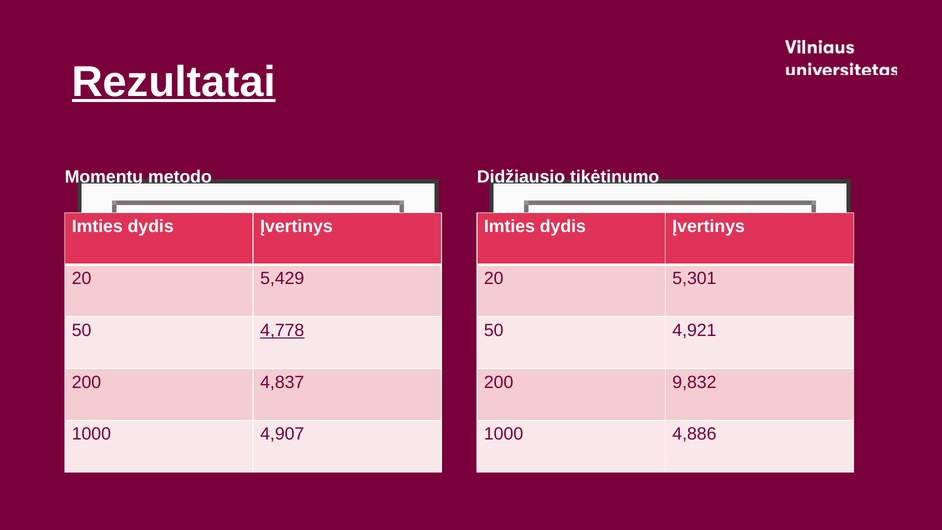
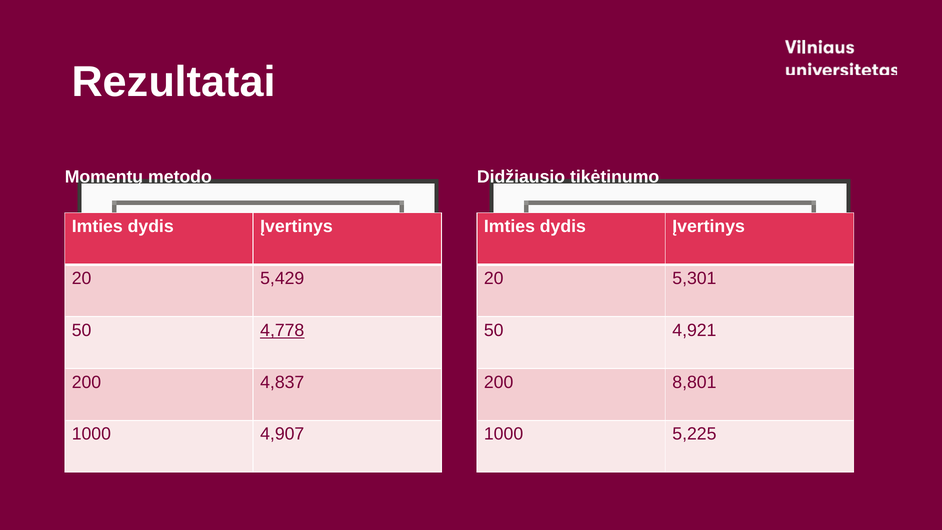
Rezultatai underline: present -> none
9,832: 9,832 -> 8,801
4,886: 4,886 -> 5,225
